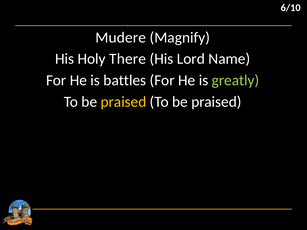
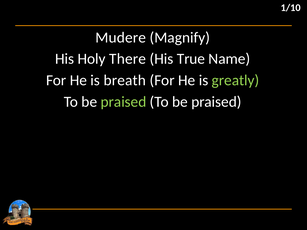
6/10: 6/10 -> 1/10
Lord: Lord -> True
battles: battles -> breath
praised at (123, 102) colour: yellow -> light green
